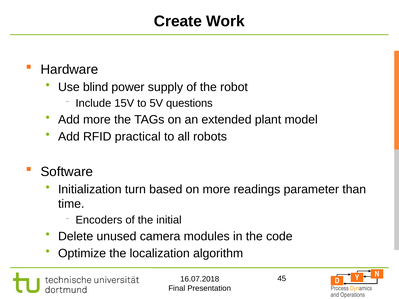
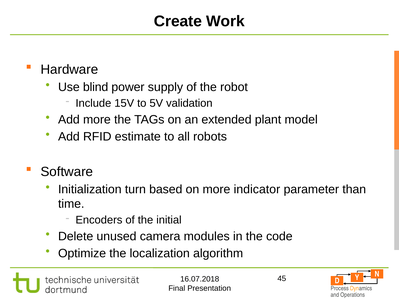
questions: questions -> validation
practical: practical -> estimate
readings: readings -> indicator
